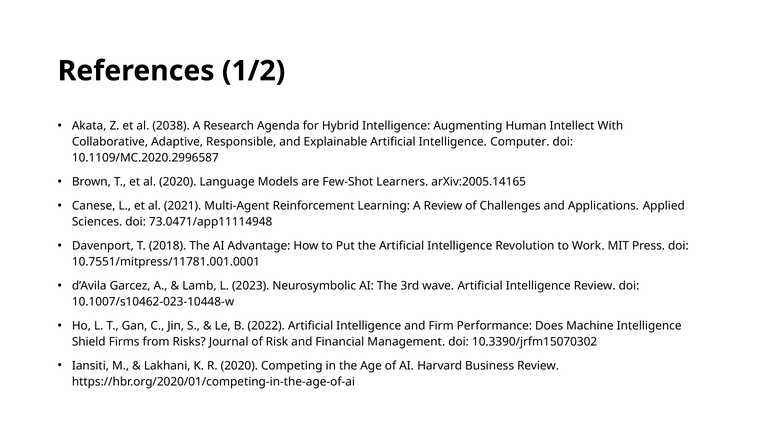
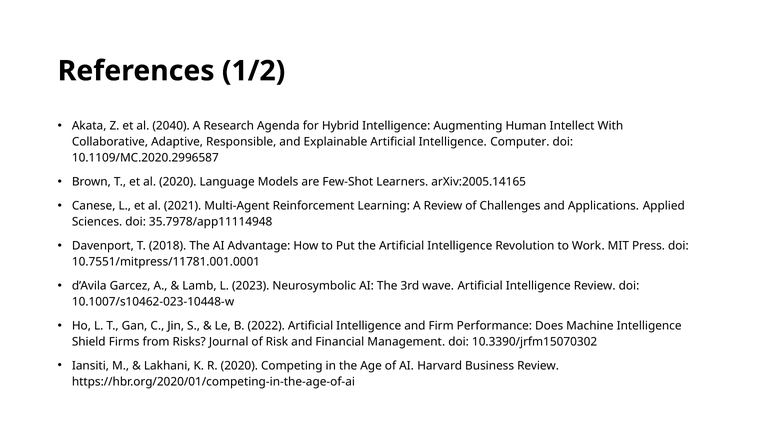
2038: 2038 -> 2040
73.0471/app11114948: 73.0471/app11114948 -> 35.7978/app11114948
